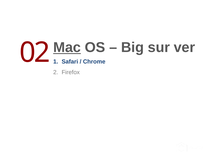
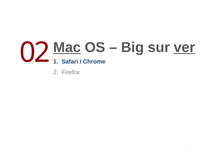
ver underline: none -> present
